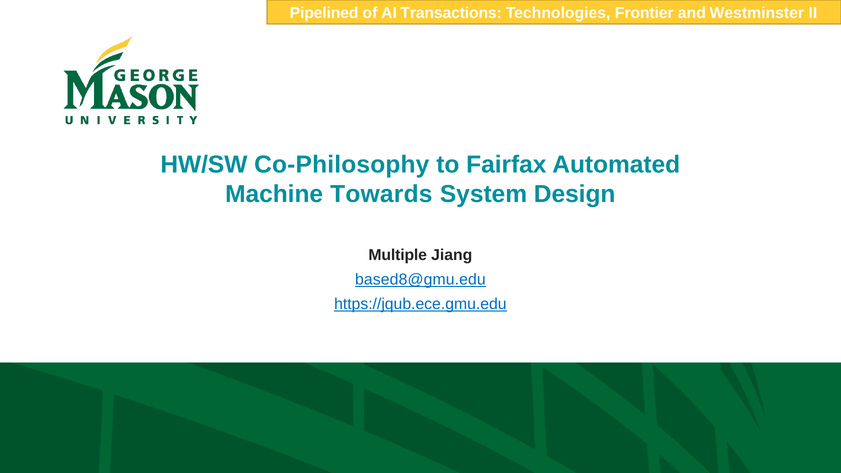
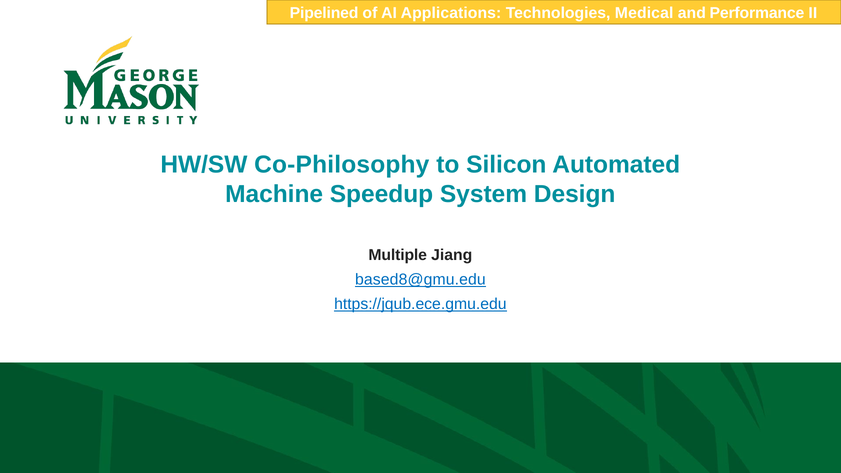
Transactions: Transactions -> Applications
Frontier: Frontier -> Medical
Westminster: Westminster -> Performance
Fairfax: Fairfax -> Silicon
Towards: Towards -> Speedup
